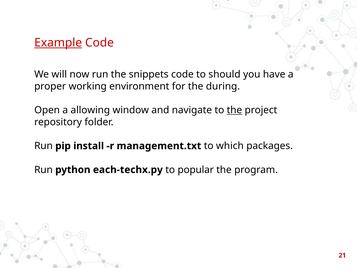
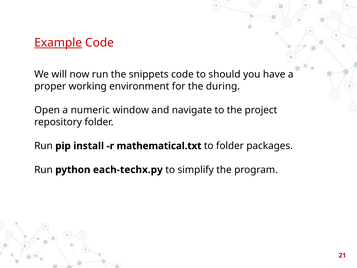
allowing: allowing -> numeric
the at (234, 110) underline: present -> none
management.txt: management.txt -> mathematical.txt
to which: which -> folder
popular: popular -> simplify
